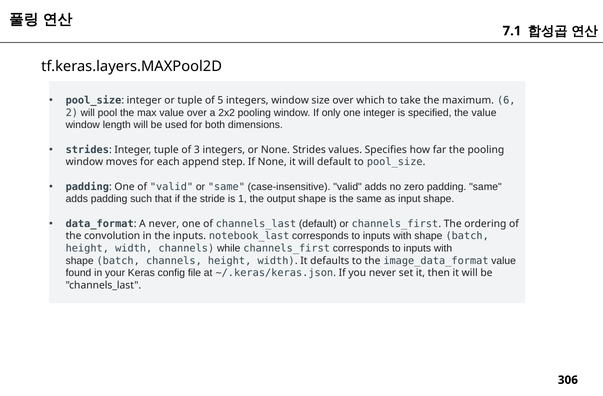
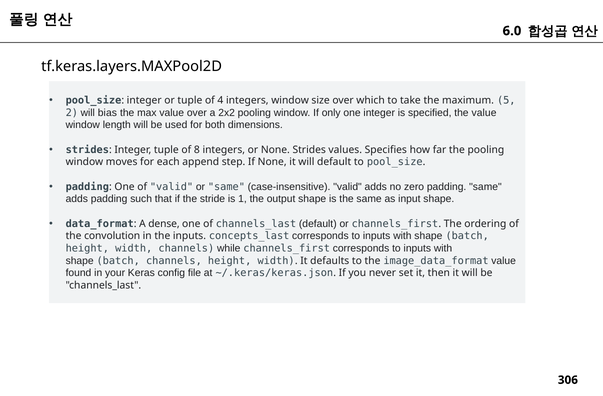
7.1: 7.1 -> 6.0
5: 5 -> 4
6: 6 -> 5
pool: pool -> bias
3: 3 -> 8
A never: never -> dense
notebook_last: notebook_last -> concepts_last
